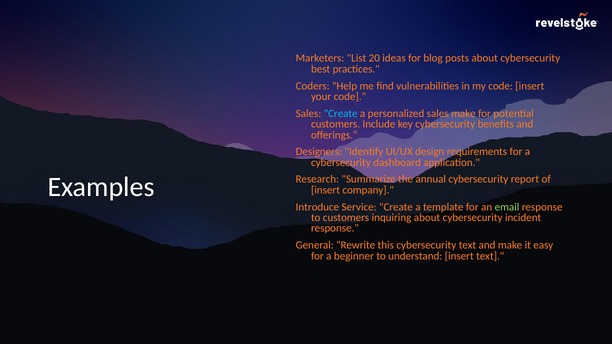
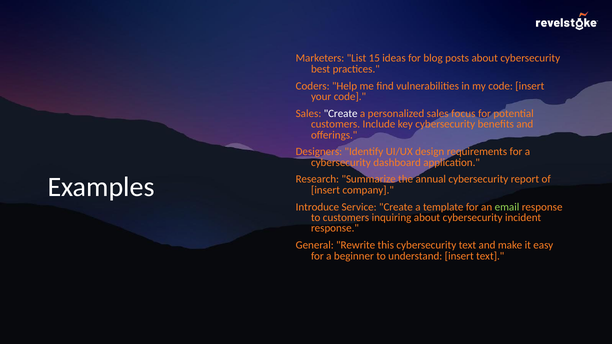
20: 20 -> 15
Create at (341, 114) colour: light blue -> white
sales make: make -> focus
